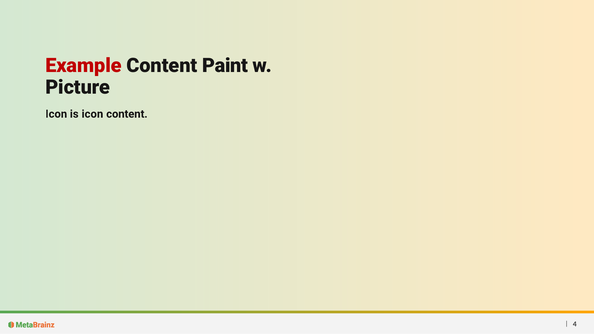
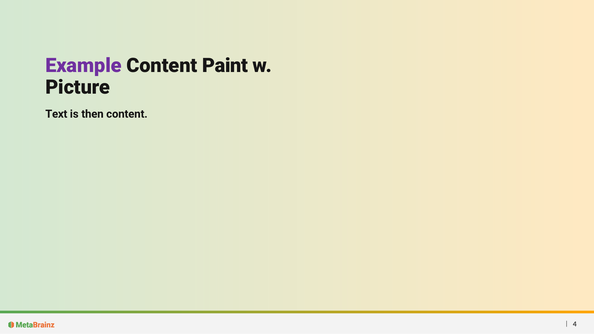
Example colour: red -> purple
Icon at (56, 114): Icon -> Text
is icon: icon -> then
